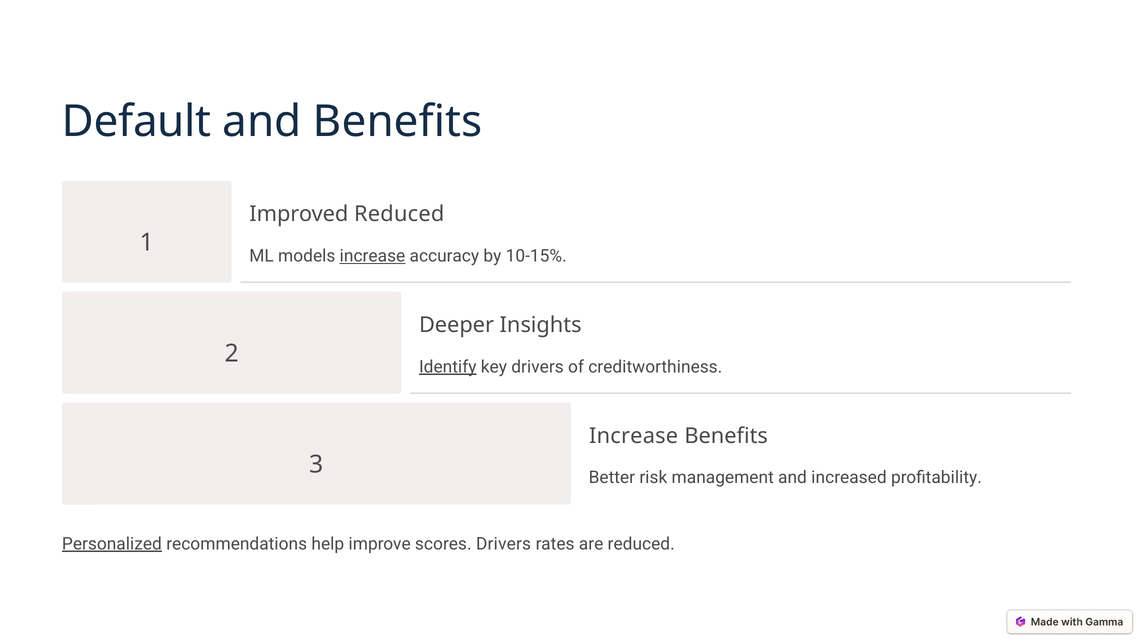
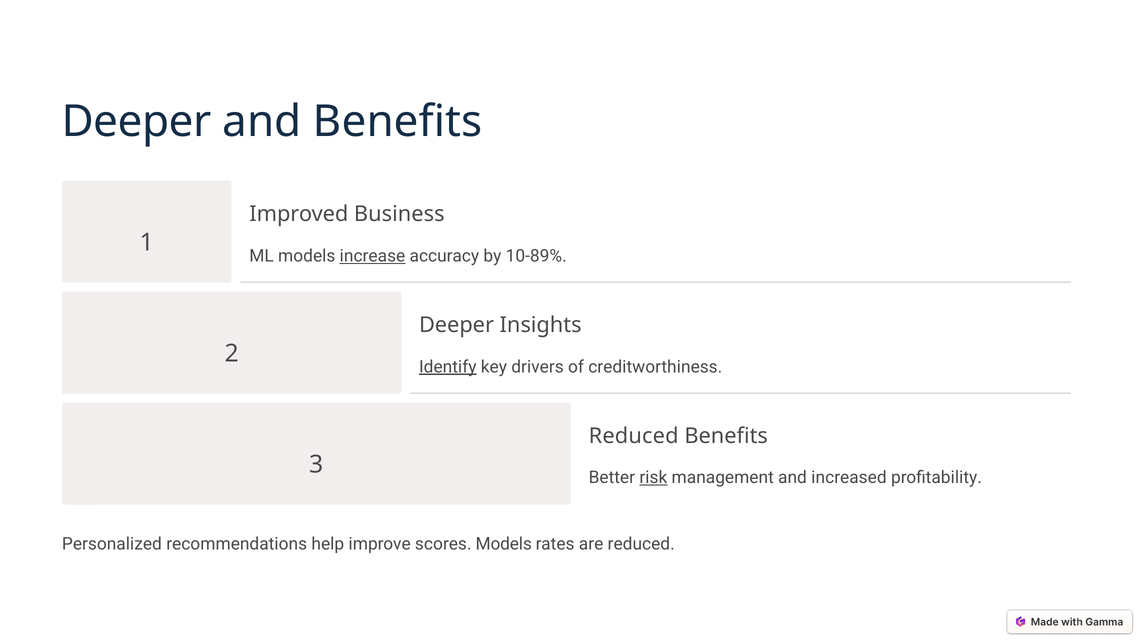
Default at (137, 121): Default -> Deeper
Improved Reduced: Reduced -> Business
10-15%: 10-15% -> 10-89%
Increase at (634, 436): Increase -> Reduced
risk underline: none -> present
Personalized underline: present -> none
scores Drivers: Drivers -> Models
